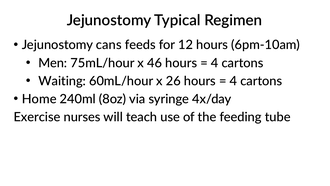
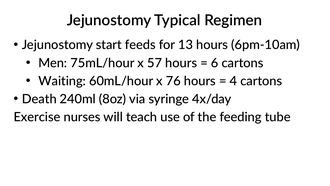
cans: cans -> start
12: 12 -> 13
46: 46 -> 57
4 at (215, 63): 4 -> 6
26: 26 -> 76
Home: Home -> Death
